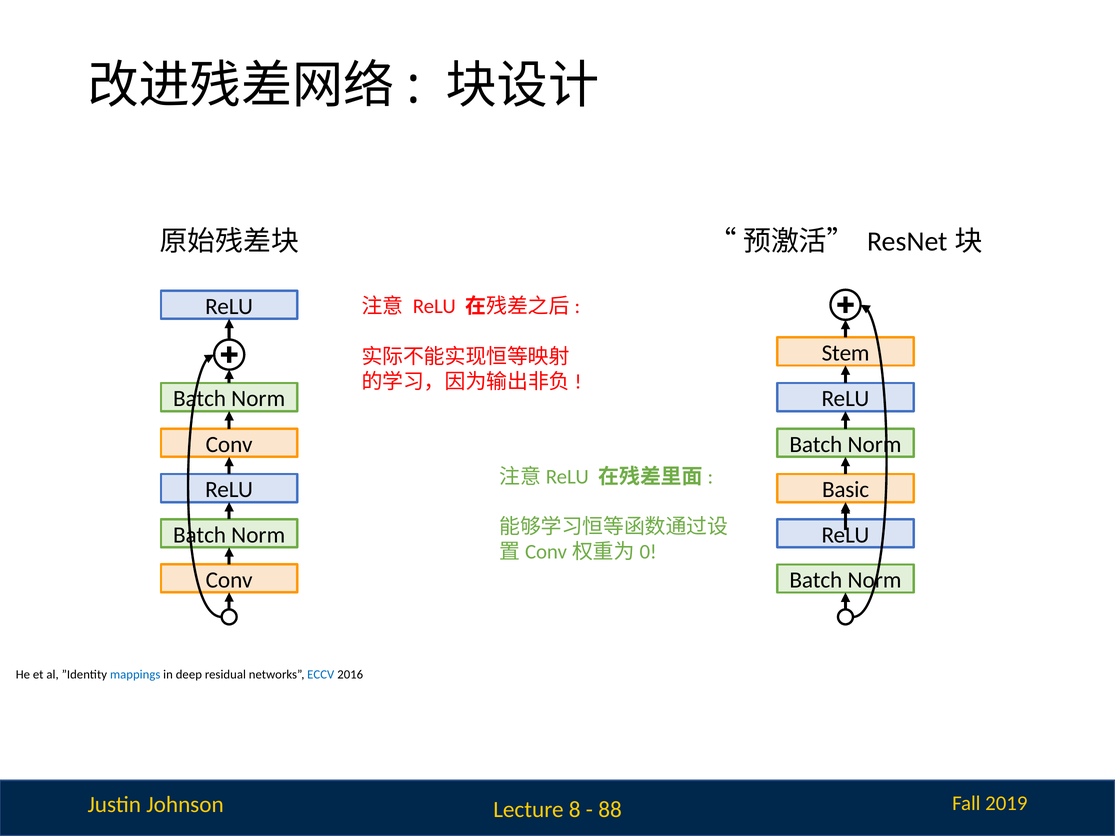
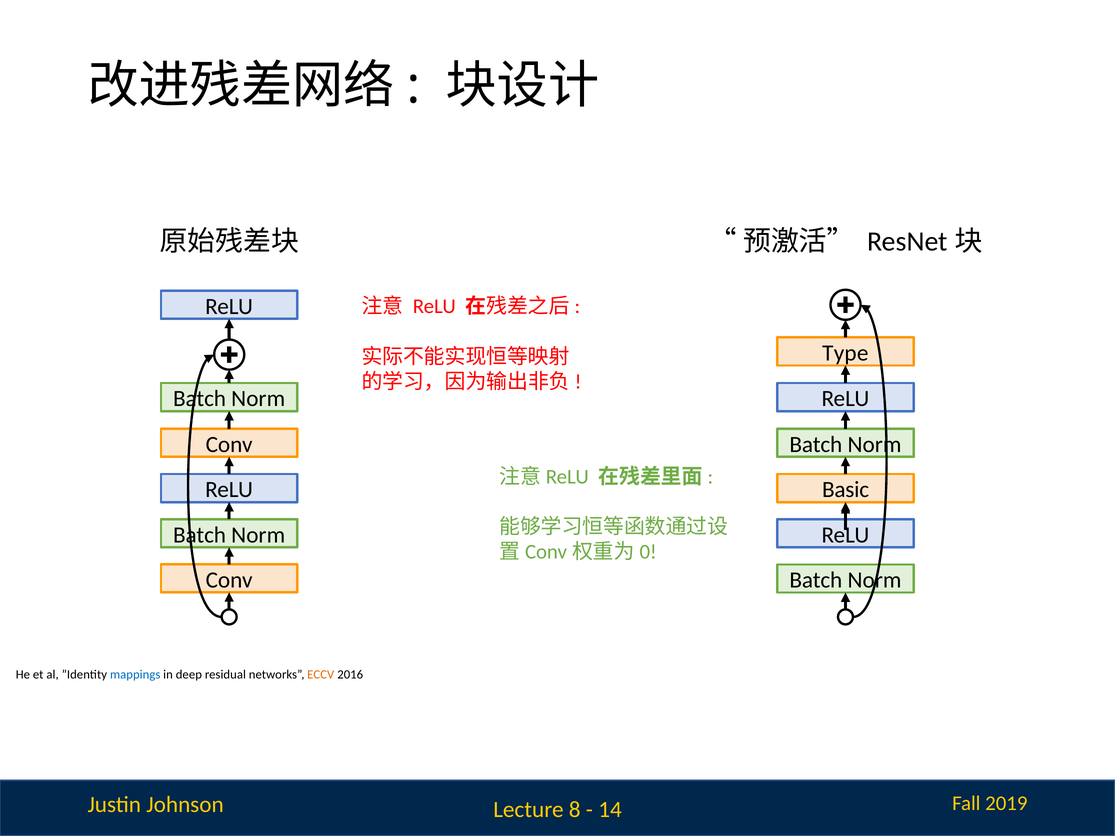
Stem: Stem -> Type
ECCV colour: blue -> orange
88: 88 -> 14
